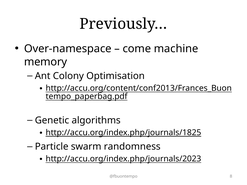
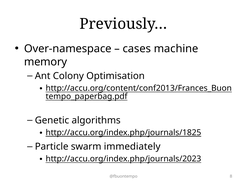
come: come -> cases
randomness: randomness -> immediately
